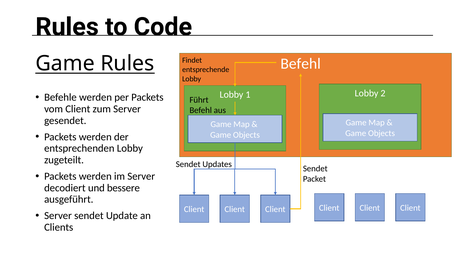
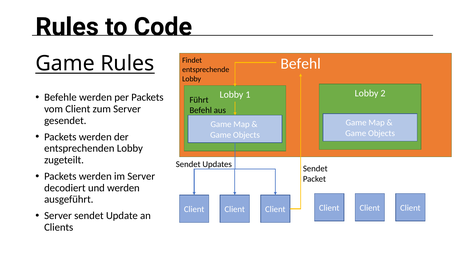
und bessere: bessere -> werden
